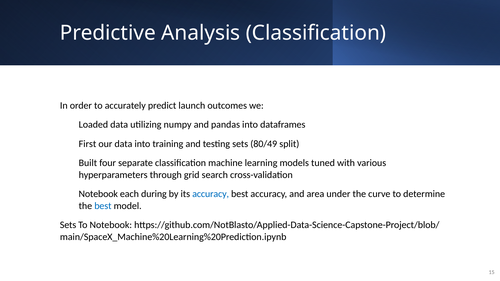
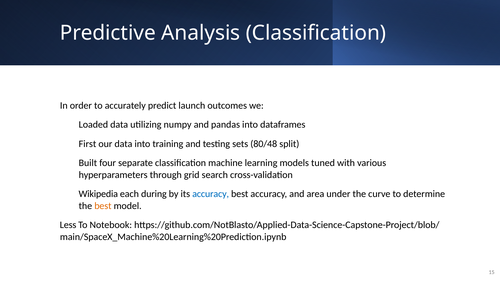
80/49: 80/49 -> 80/48
Notebook at (98, 194): Notebook -> Wikipedia
best at (103, 206) colour: blue -> orange
Sets at (68, 225): Sets -> Less
